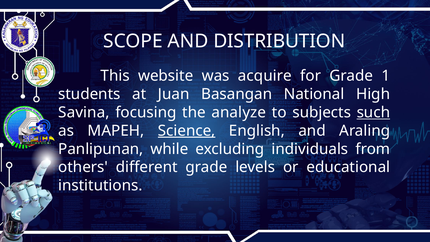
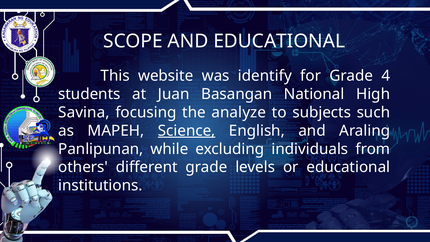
AND DISTRIBUTION: DISTRIBUTION -> EDUCATIONAL
acquire: acquire -> identify
1: 1 -> 4
such underline: present -> none
